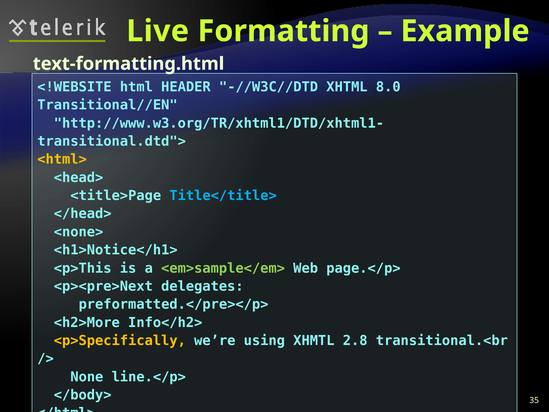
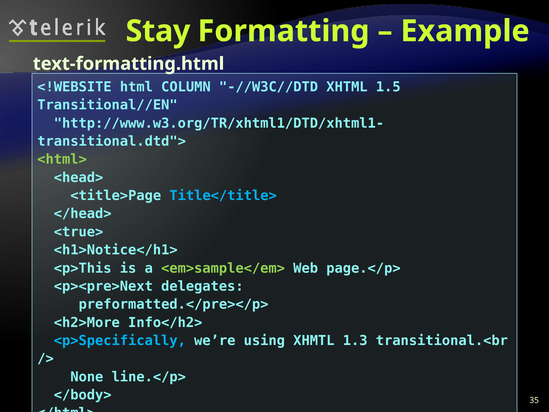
Live: Live -> Stay
HEADER: HEADER -> COLUMN
8.0: 8.0 -> 1.5
<html> colour: yellow -> light green
<none>: <none> -> <true>
<p>Specifically colour: yellow -> light blue
2.8: 2.8 -> 1.3
